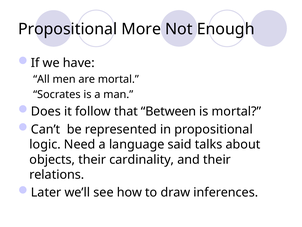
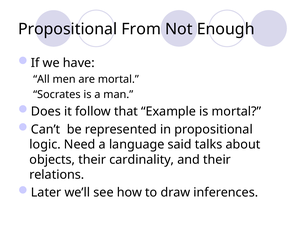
More: More -> From
Between: Between -> Example
